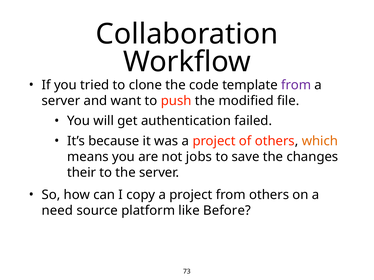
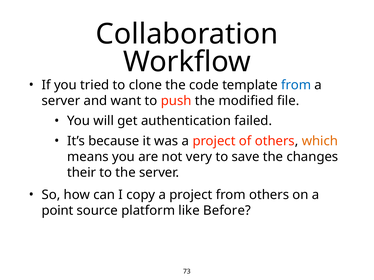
from at (296, 85) colour: purple -> blue
jobs: jobs -> very
need: need -> point
